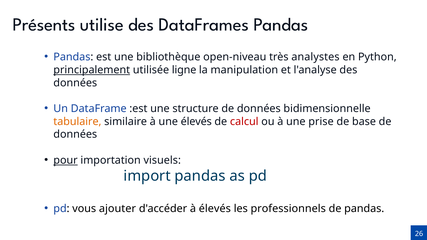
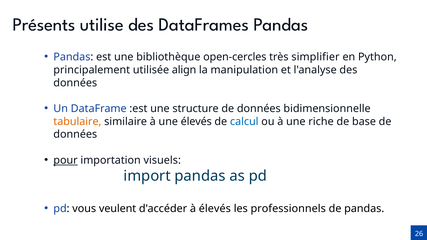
open-niveau: open-niveau -> open-cercles
analystes: analystes -> simplifier
principalement underline: present -> none
ligne: ligne -> align
calcul colour: red -> blue
prise: prise -> riche
ajouter: ajouter -> veulent
